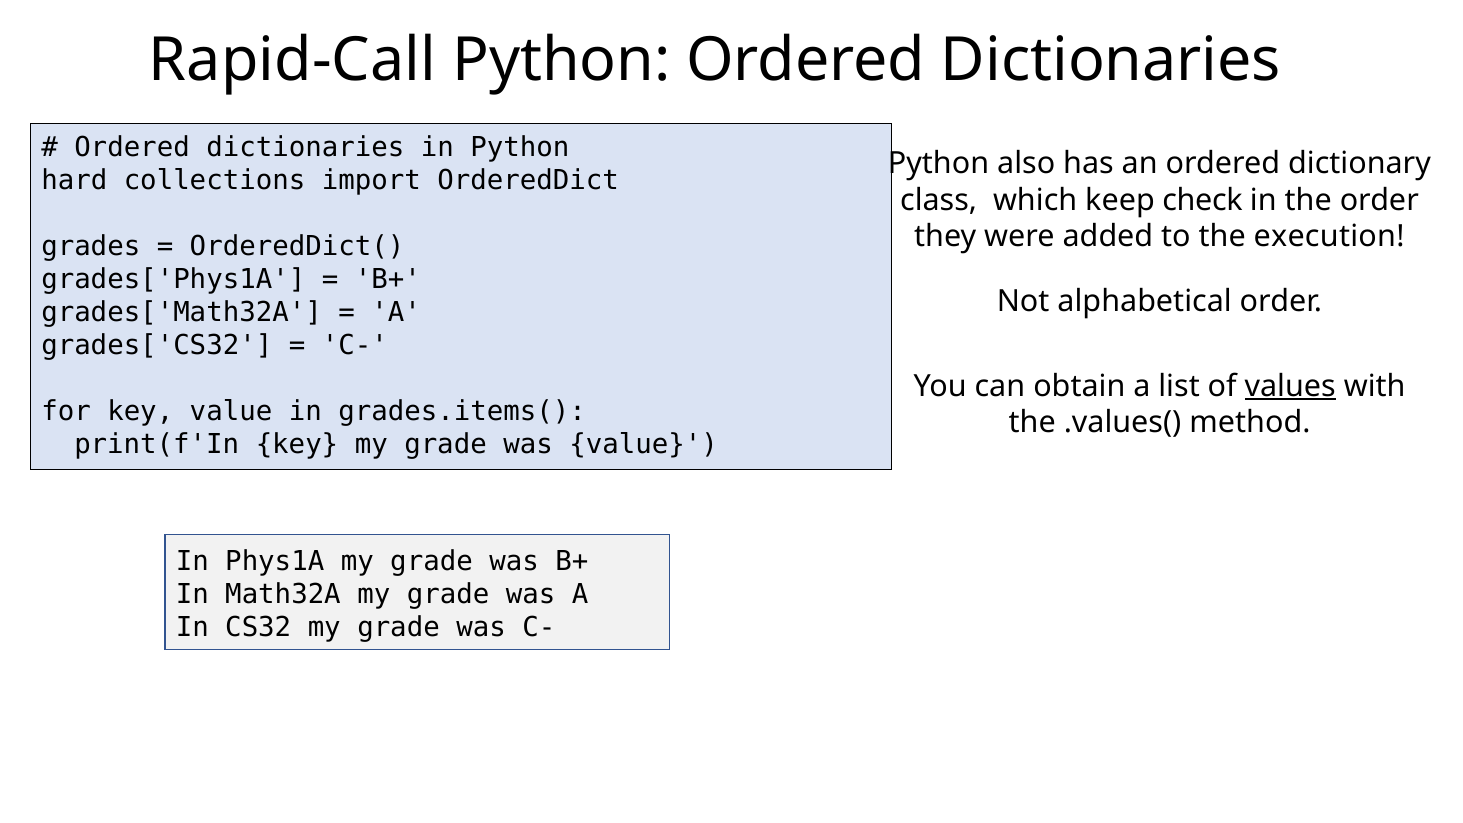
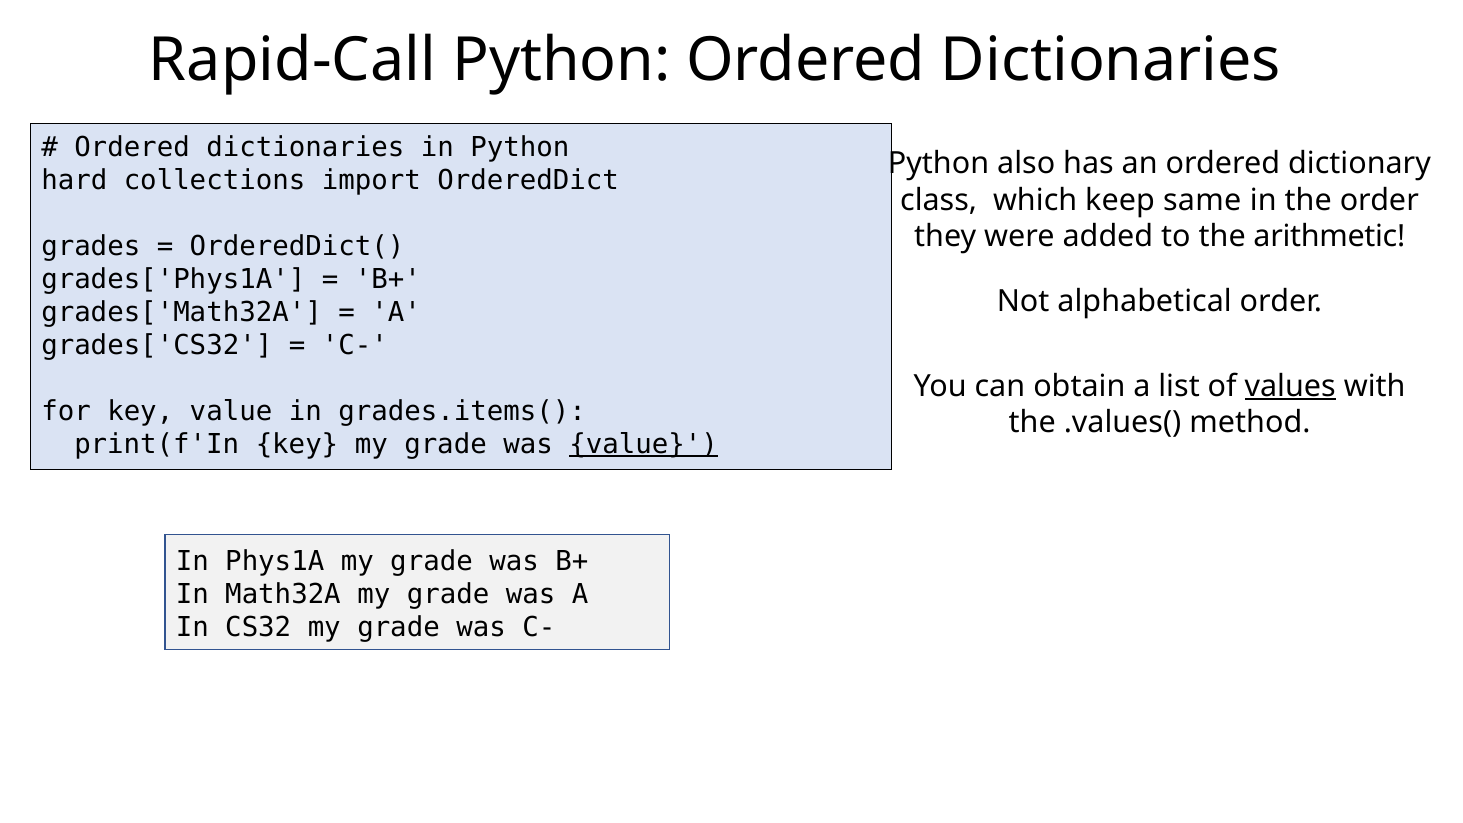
check: check -> same
execution: execution -> arithmetic
value at (644, 444) underline: none -> present
